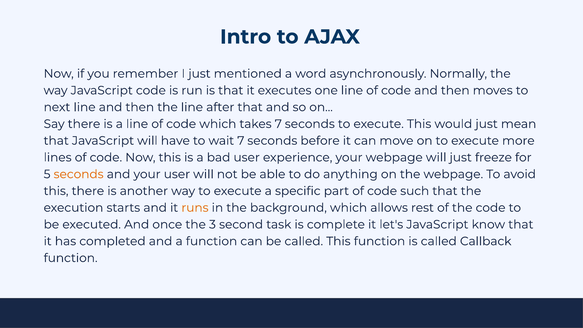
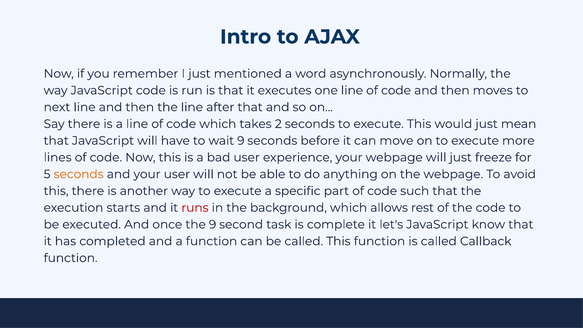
takes 7: 7 -> 2
wait 7: 7 -> 9
runs colour: orange -> red
the 3: 3 -> 9
